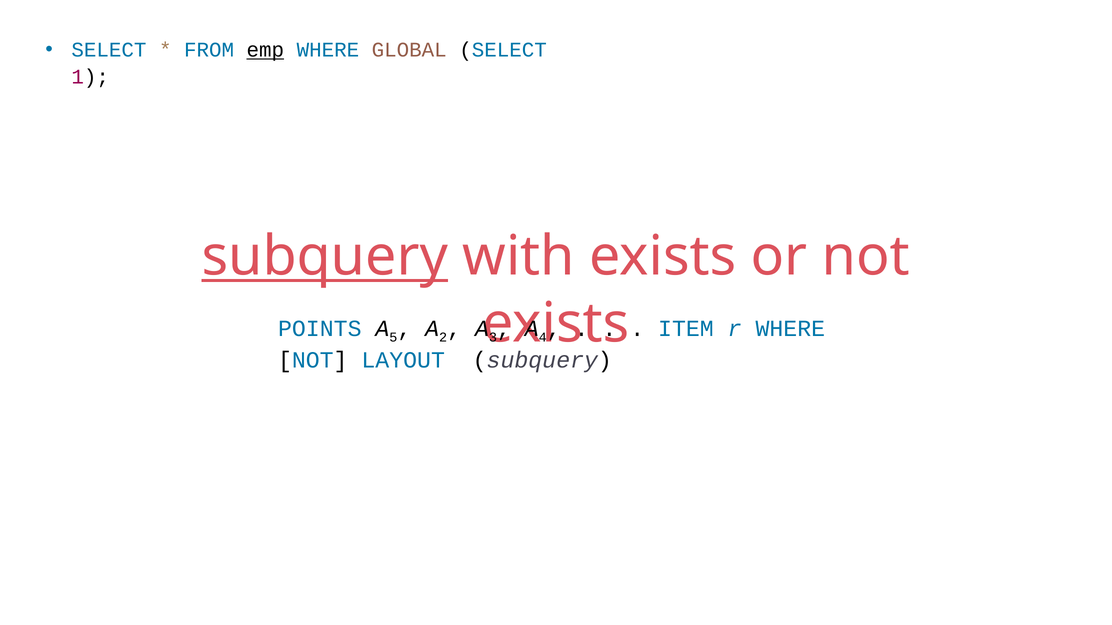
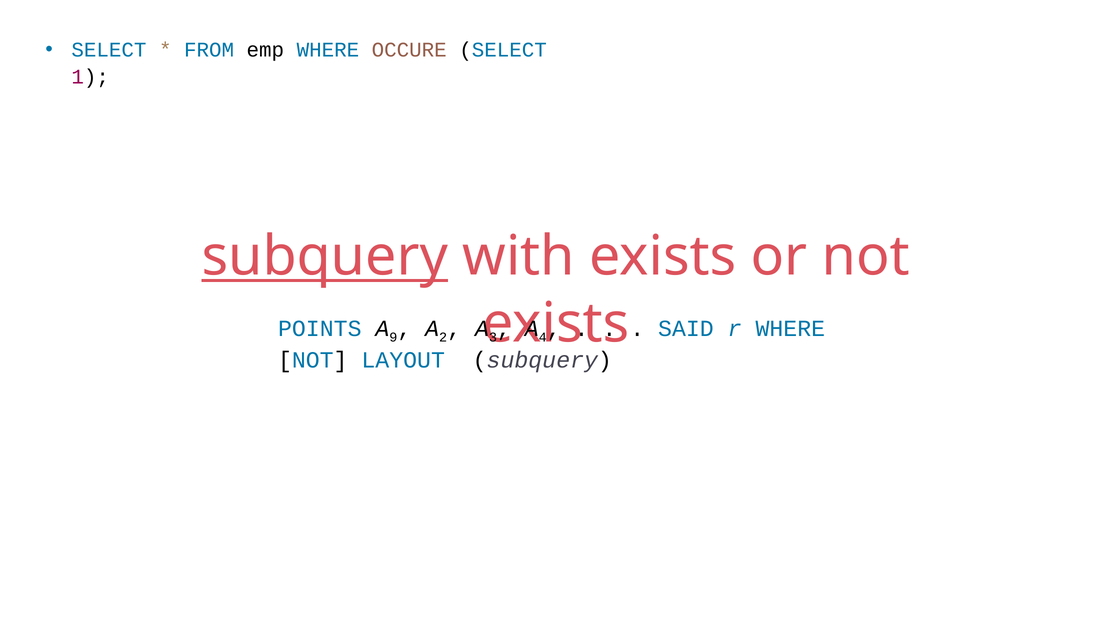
emp underline: present -> none
GLOBAL: GLOBAL -> OCCURE
5: 5 -> 9
ITEM: ITEM -> SAID
